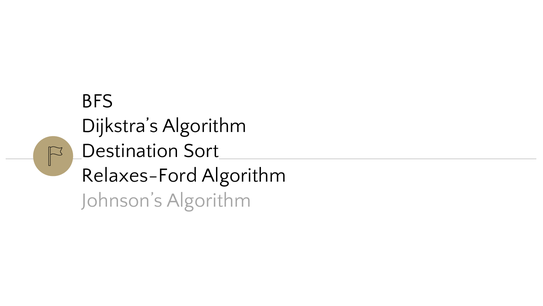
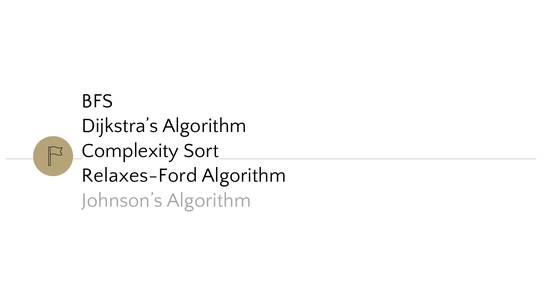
Destination: Destination -> Complexity
